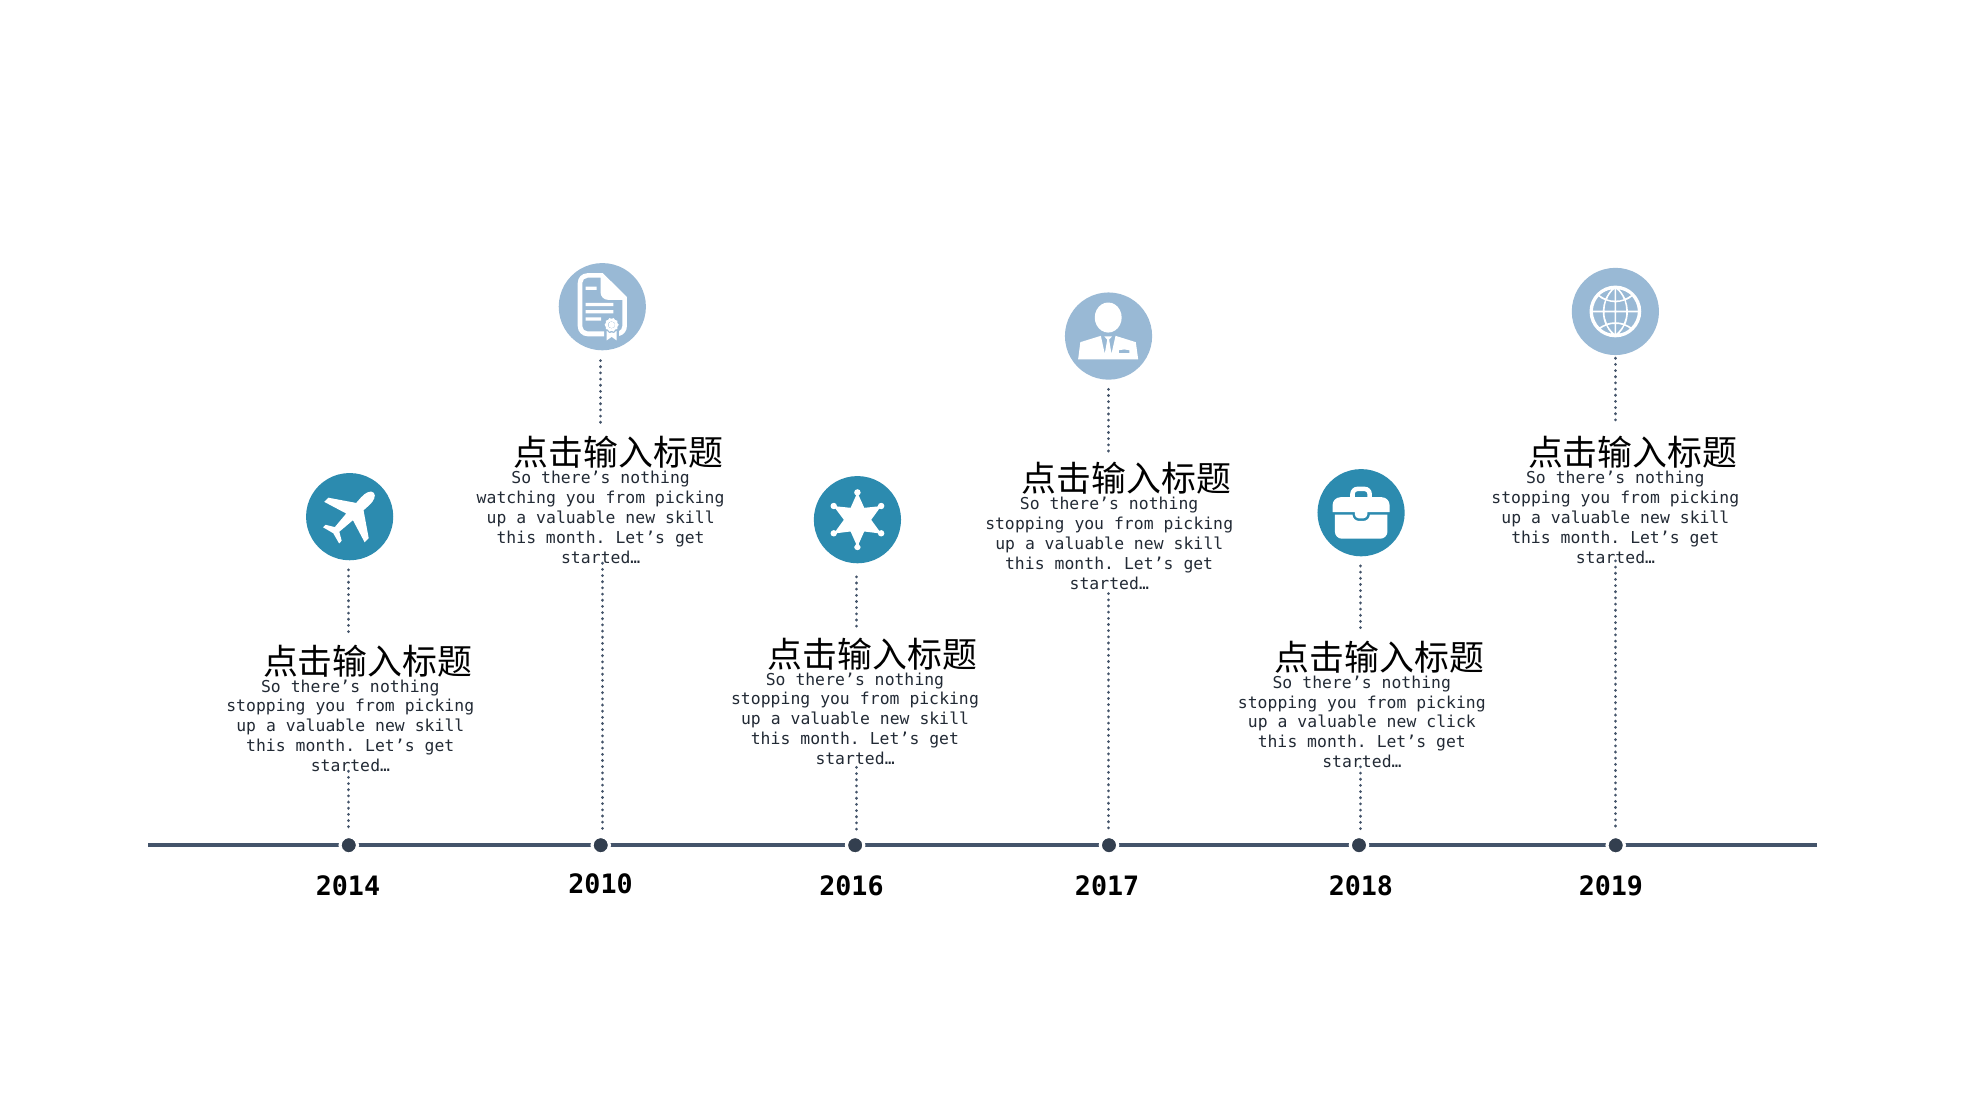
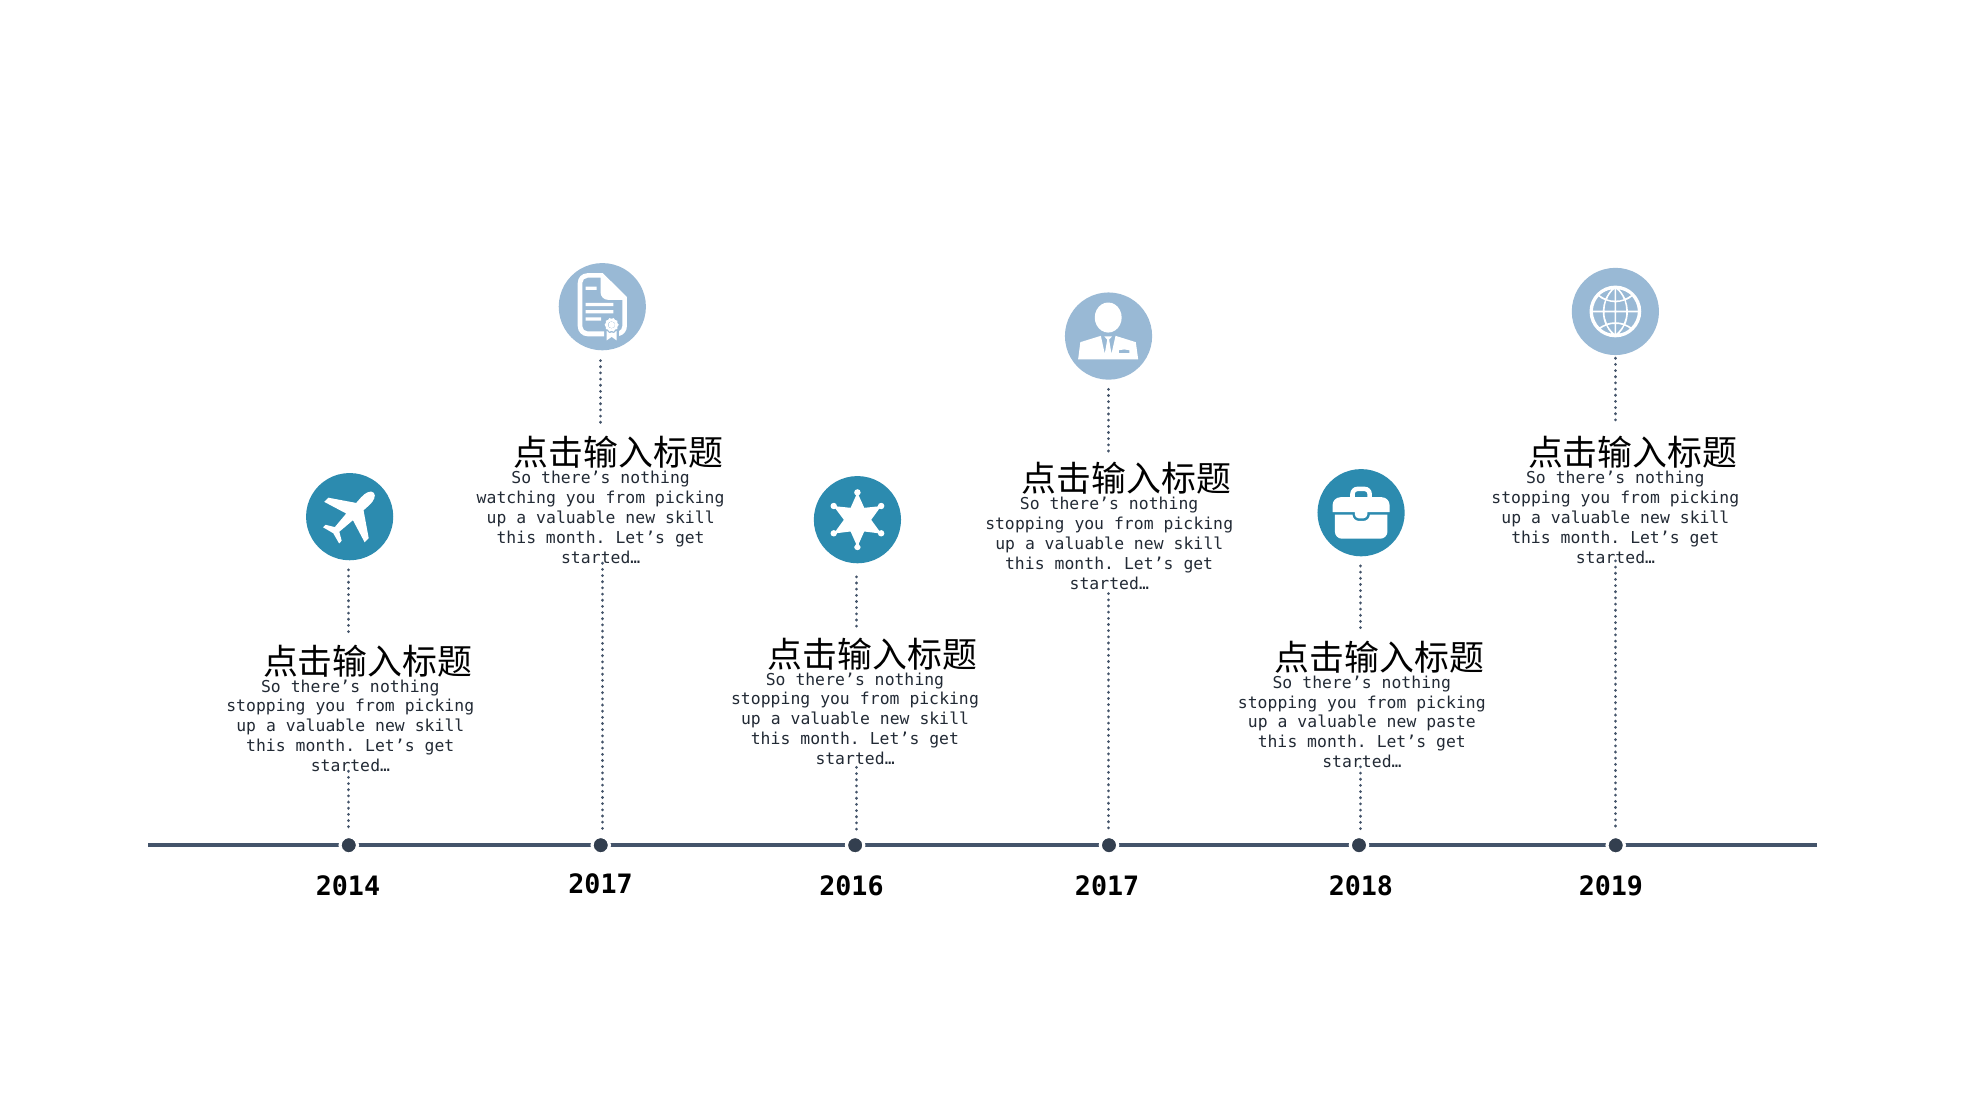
click: click -> paste
2010 at (601, 884): 2010 -> 2017
